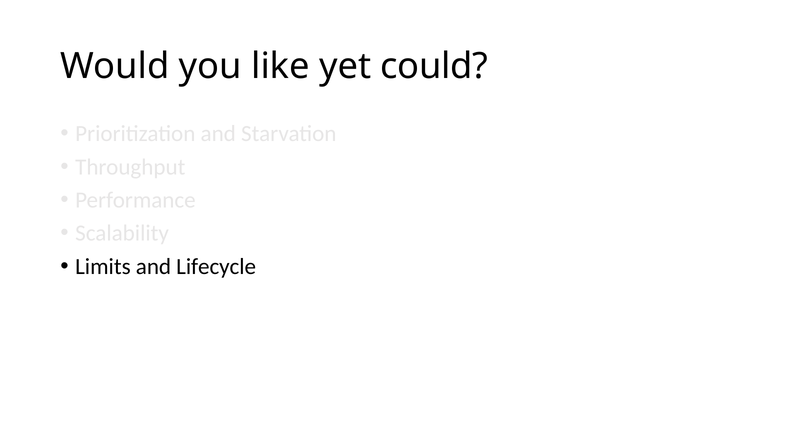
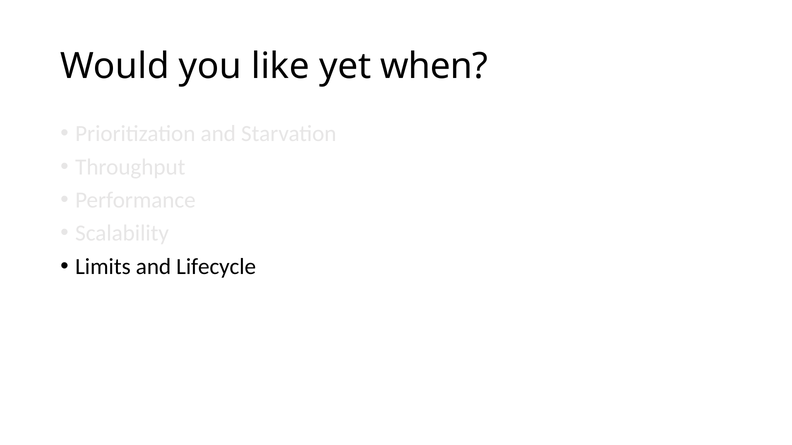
could: could -> when
